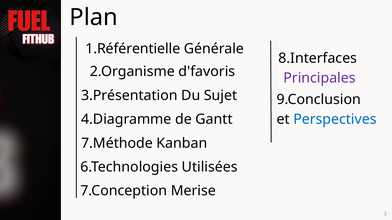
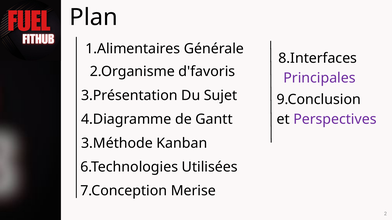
1.Référentielle: 1.Référentielle -> 1.Alimentaires
Perspectives colour: blue -> purple
7.Méthode: 7.Méthode -> 3.Méthode
